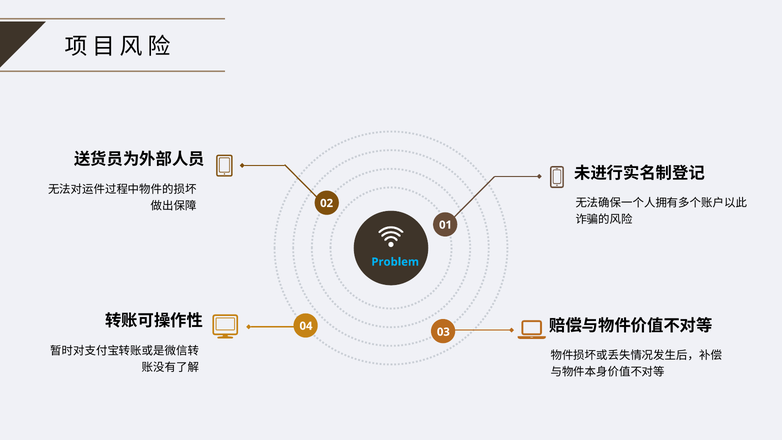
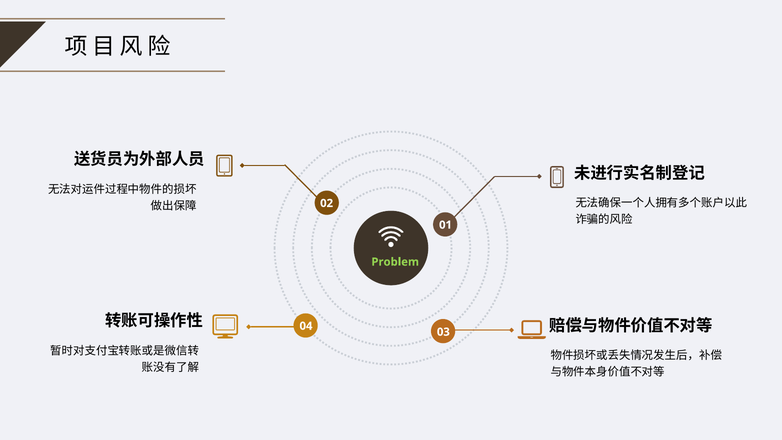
Problem colour: light blue -> light green
